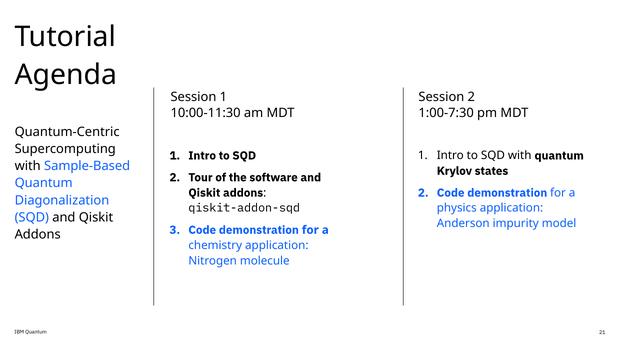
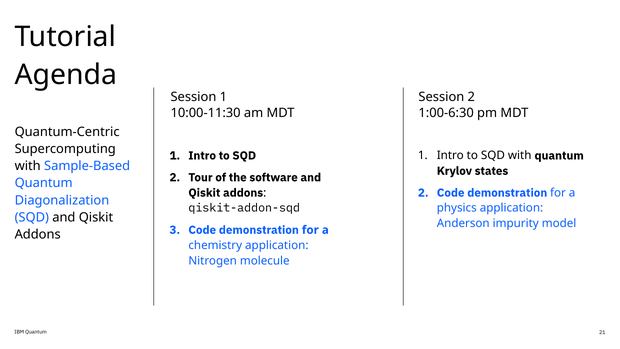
1:00-7:30: 1:00-7:30 -> 1:00-6:30
